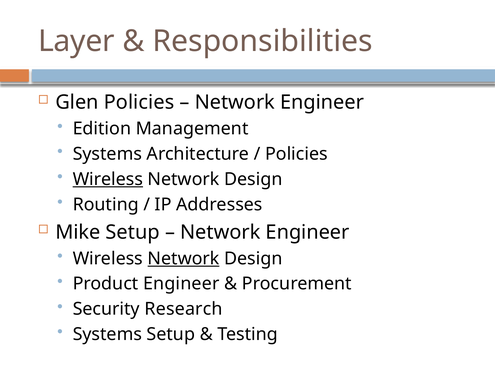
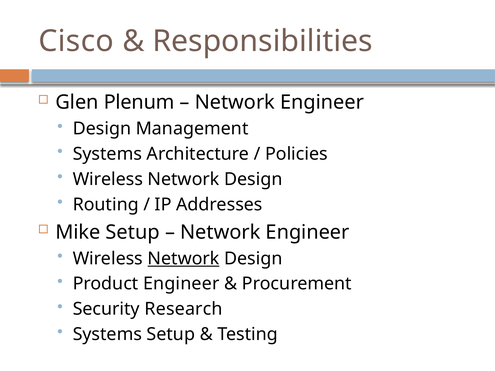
Layer: Layer -> Cisco
Glen Policies: Policies -> Plenum
Edition at (102, 129): Edition -> Design
Wireless at (108, 179) underline: present -> none
